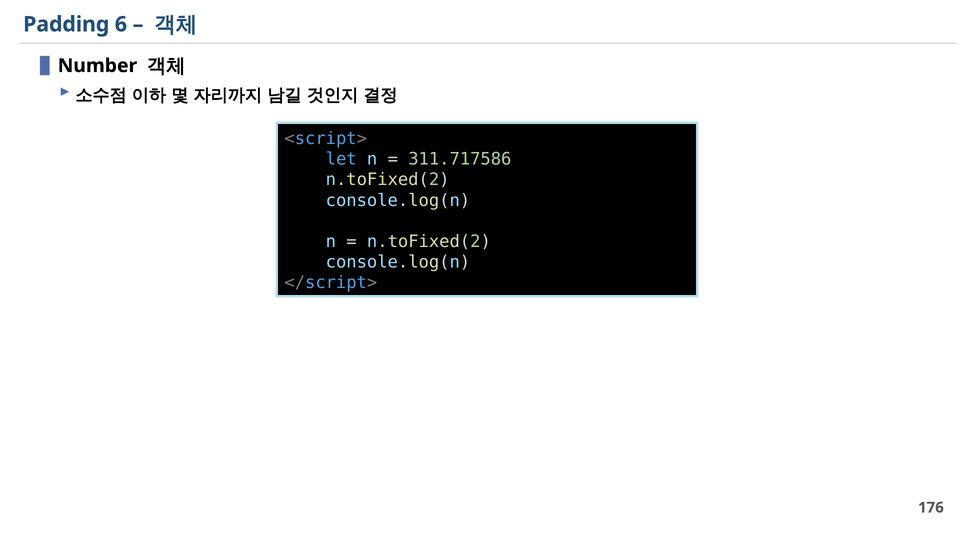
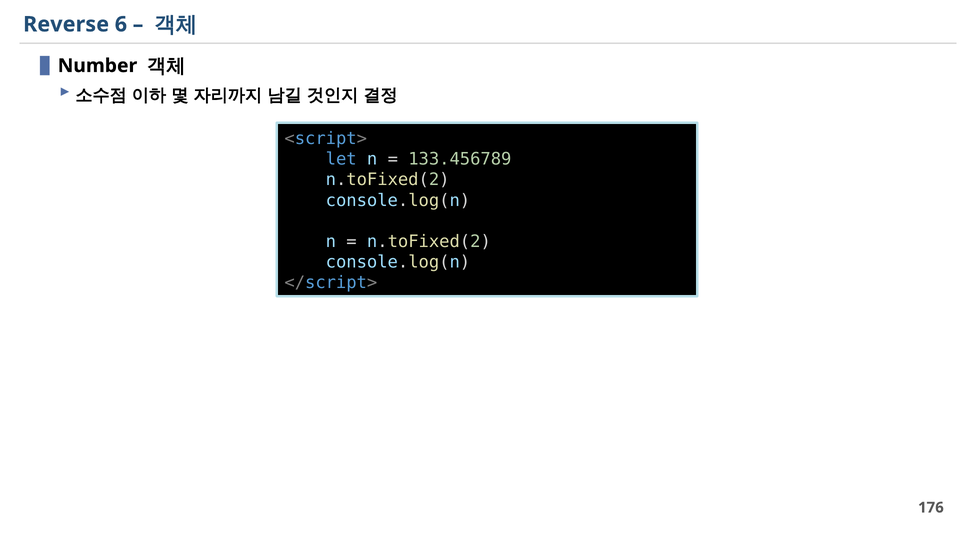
Padding: Padding -> Reverse
311.717586: 311.717586 -> 133.456789
